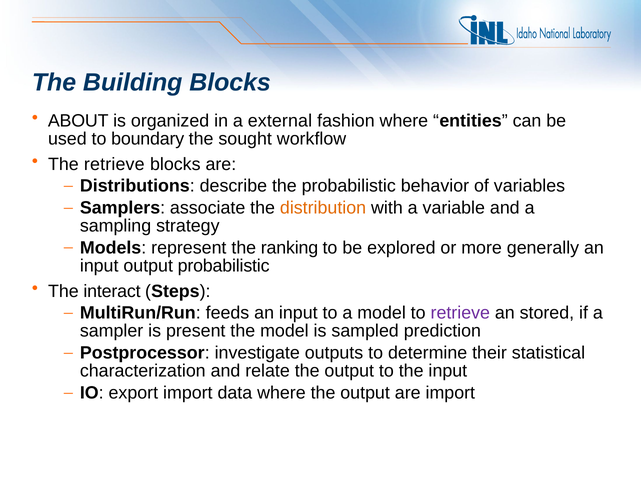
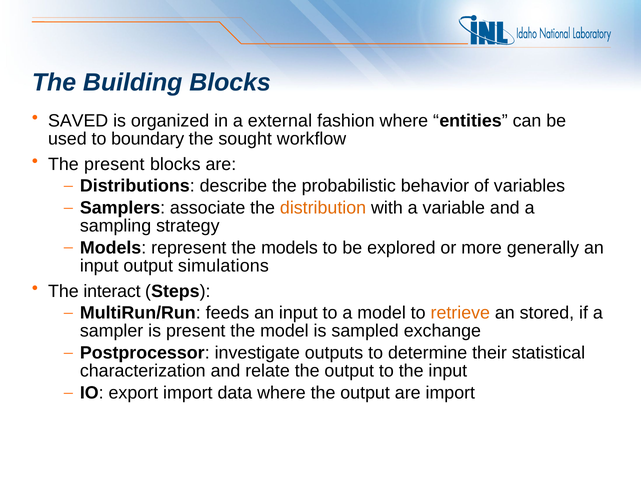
ABOUT: ABOUT -> SAVED
The retrieve: retrieve -> present
the ranking: ranking -> models
output probabilistic: probabilistic -> simulations
retrieve at (460, 313) colour: purple -> orange
prediction: prediction -> exchange
